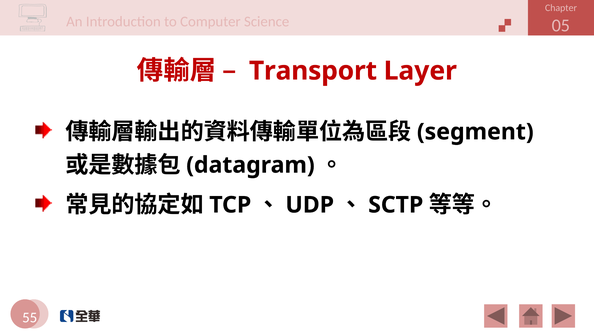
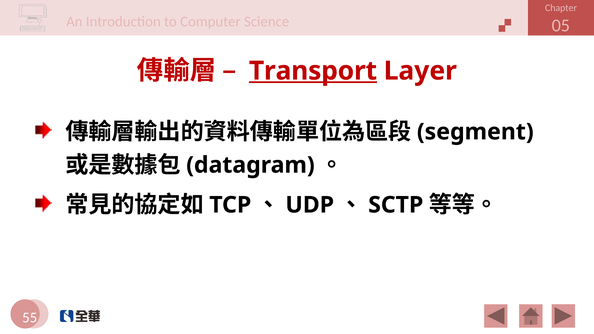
Transport underline: none -> present
